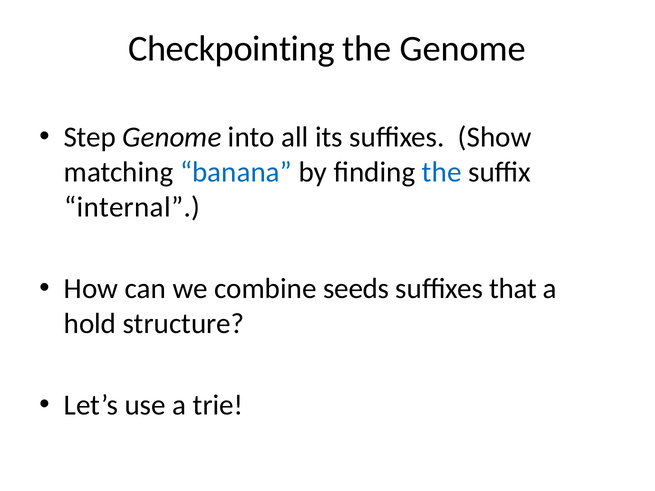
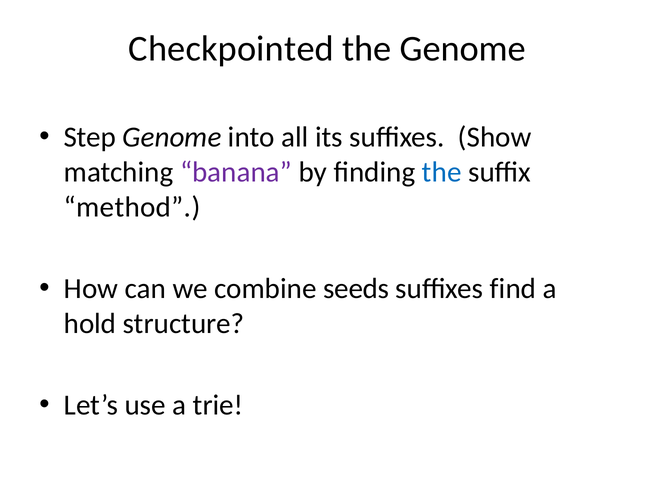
Checkpointing: Checkpointing -> Checkpointed
banana colour: blue -> purple
internal: internal -> method
that: that -> find
